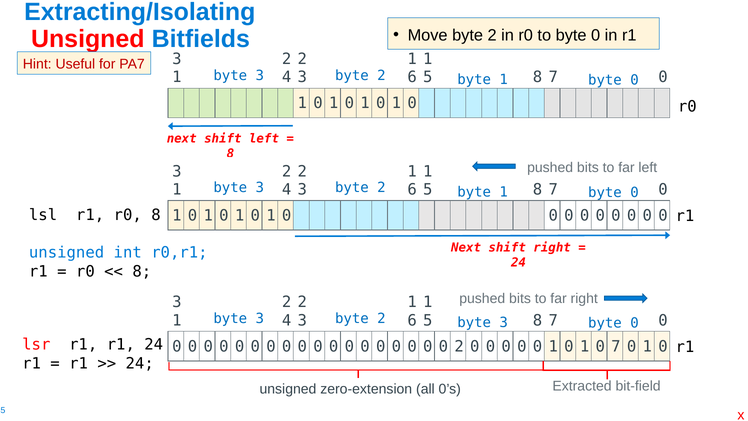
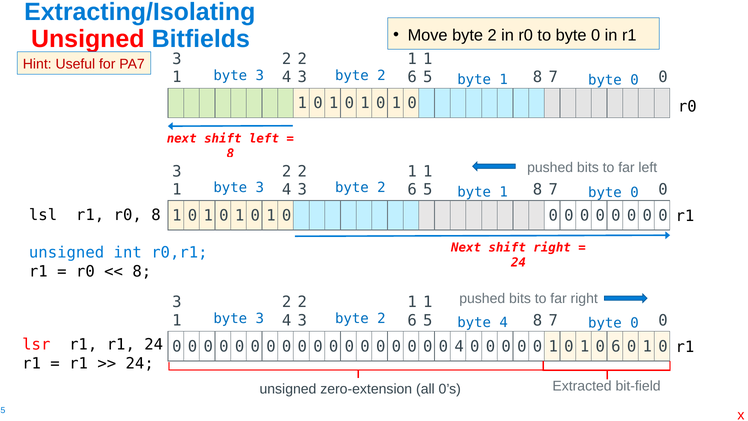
3 at (504, 323): 3 -> 4
0 2: 2 -> 4
0 7: 7 -> 6
